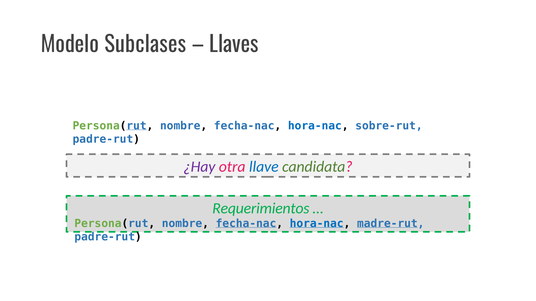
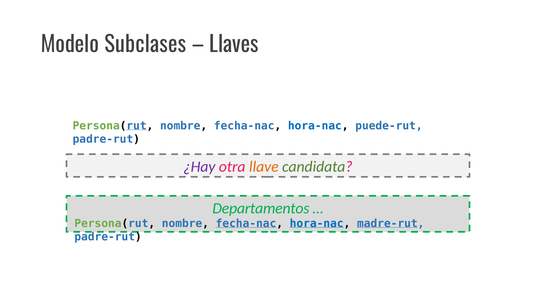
sobre-rut: sobre-rut -> puede-rut
llave colour: blue -> orange
Requerimientos: Requerimientos -> Departamentos
